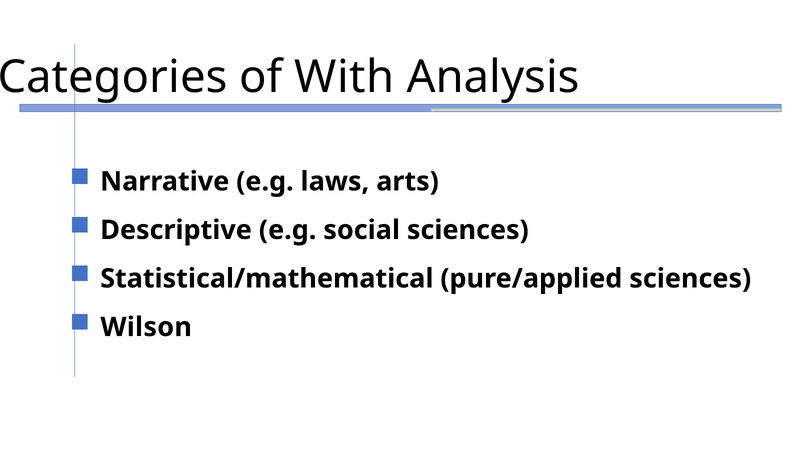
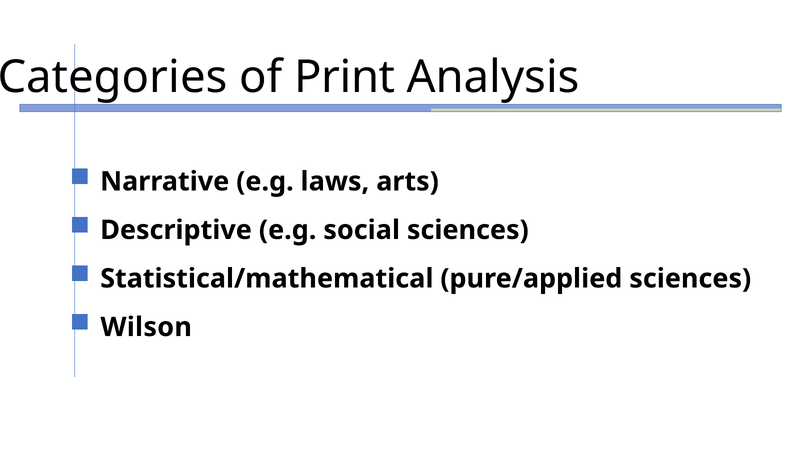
With: With -> Print
